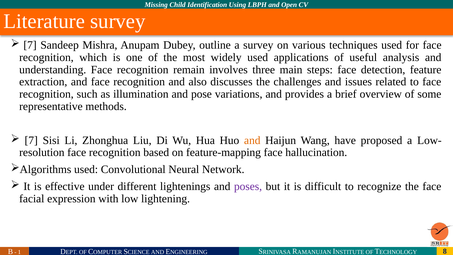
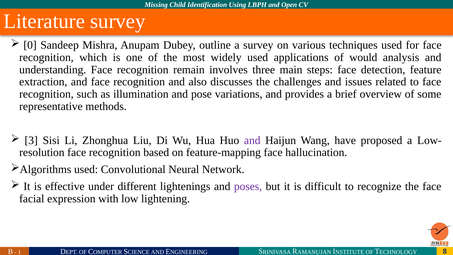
7 at (30, 45): 7 -> 0
useful: useful -> would
7 at (31, 140): 7 -> 3
and at (252, 140) colour: orange -> purple
